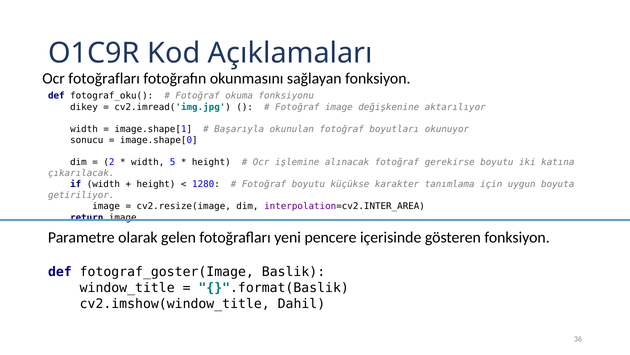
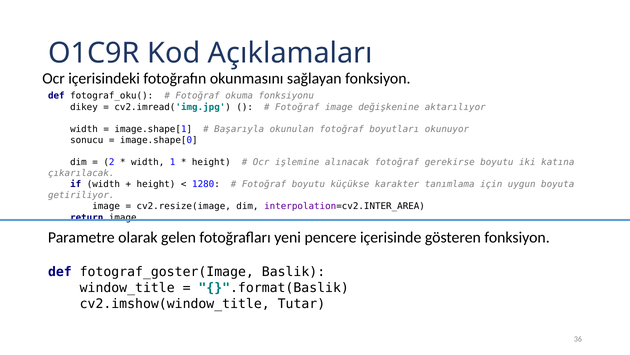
Ocr fotoğrafları: fotoğrafları -> içerisindeki
5: 5 -> 1
Dahil: Dahil -> Tutar
